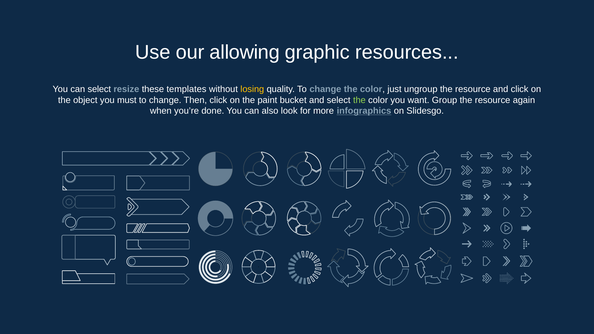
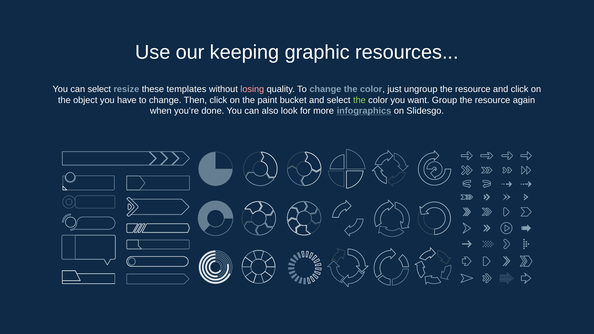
allowing: allowing -> keeping
losing colour: yellow -> pink
must: must -> have
